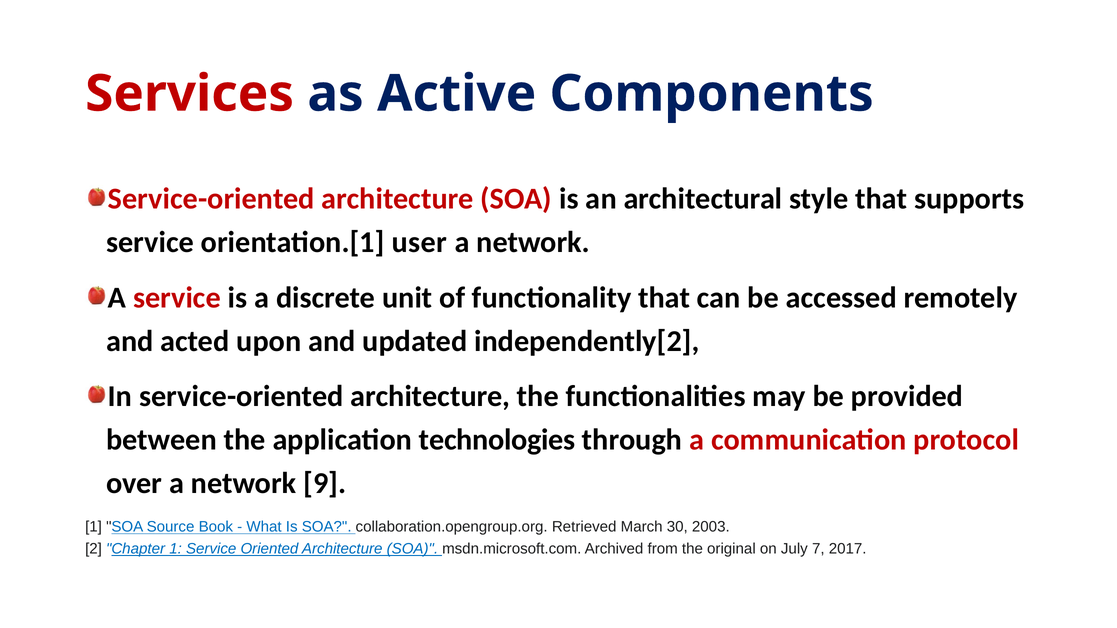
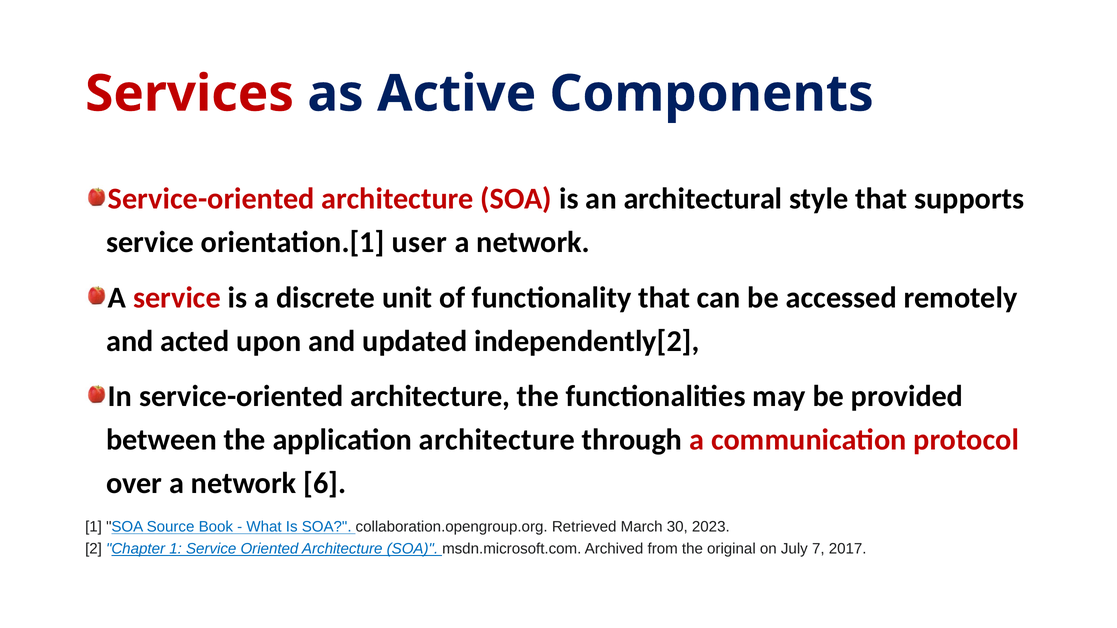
application technologies: technologies -> architecture
9: 9 -> 6
2003: 2003 -> 2023
